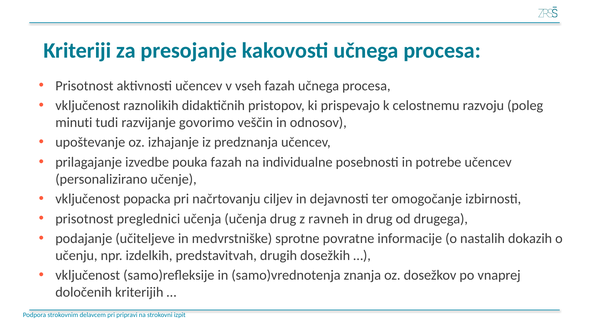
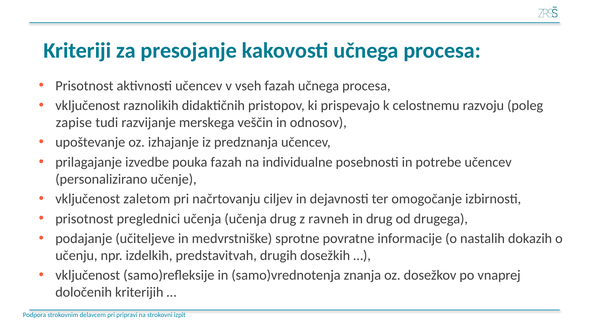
minuti: minuti -> zapise
govorimo: govorimo -> merskega
popacka: popacka -> zaletom
